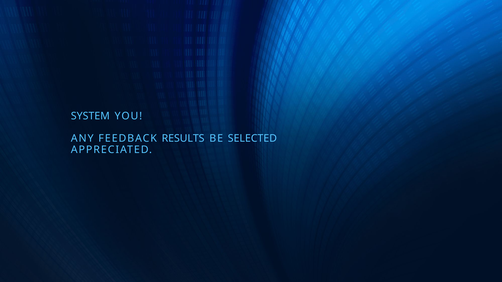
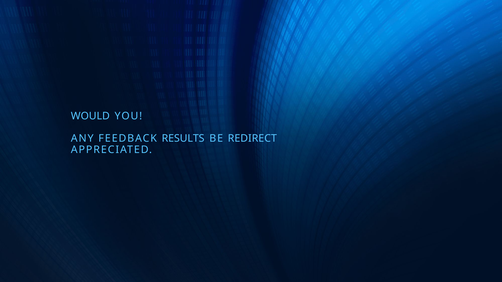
SYSTEM: SYSTEM -> WOULD
SELECTED: SELECTED -> REDIRECT
